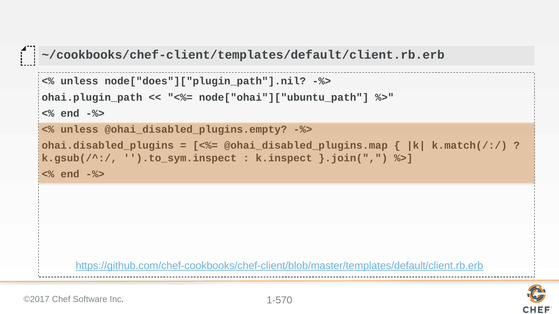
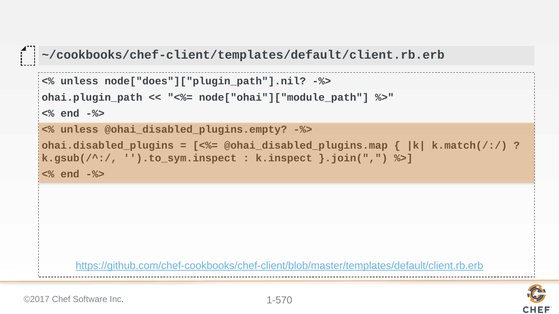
node["ohai"]["ubuntu_path: node["ohai"]["ubuntu_path -> node["ohai"]["module_path
